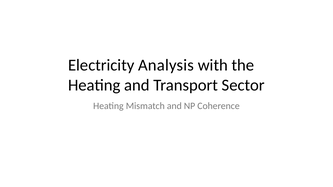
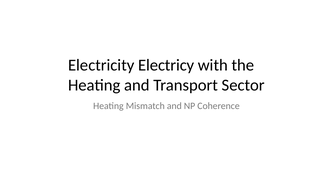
Analysis: Analysis -> Electricy
